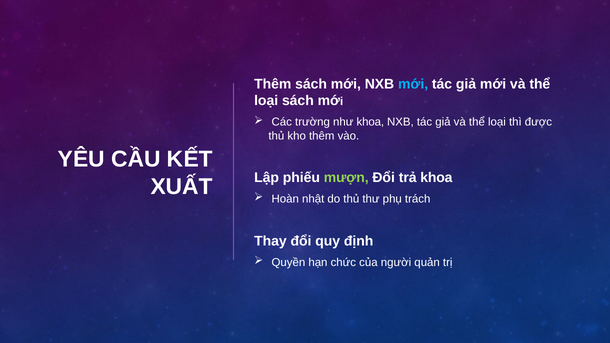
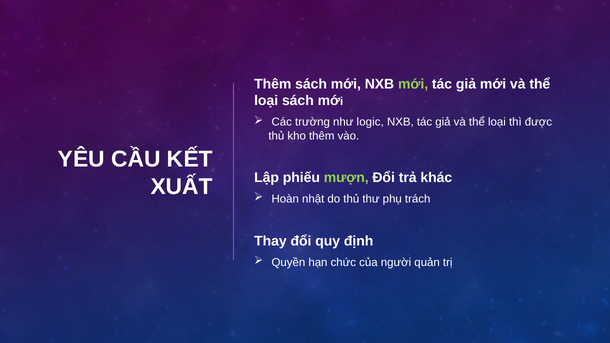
mới at (413, 84) colour: light blue -> light green
như khoa: khoa -> logic
trả khoa: khoa -> khác
